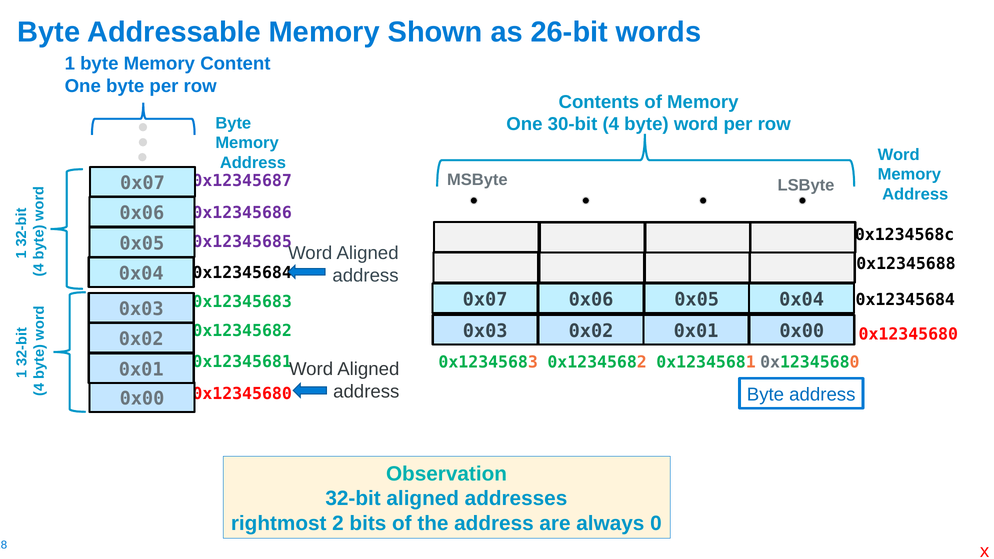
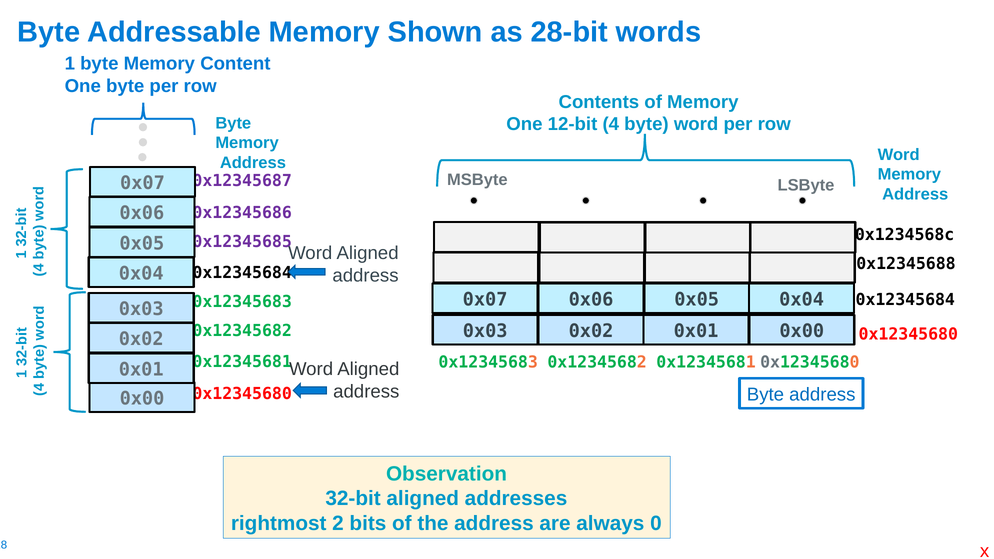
26-bit: 26-bit -> 28-bit
30-bit: 30-bit -> 12-bit
